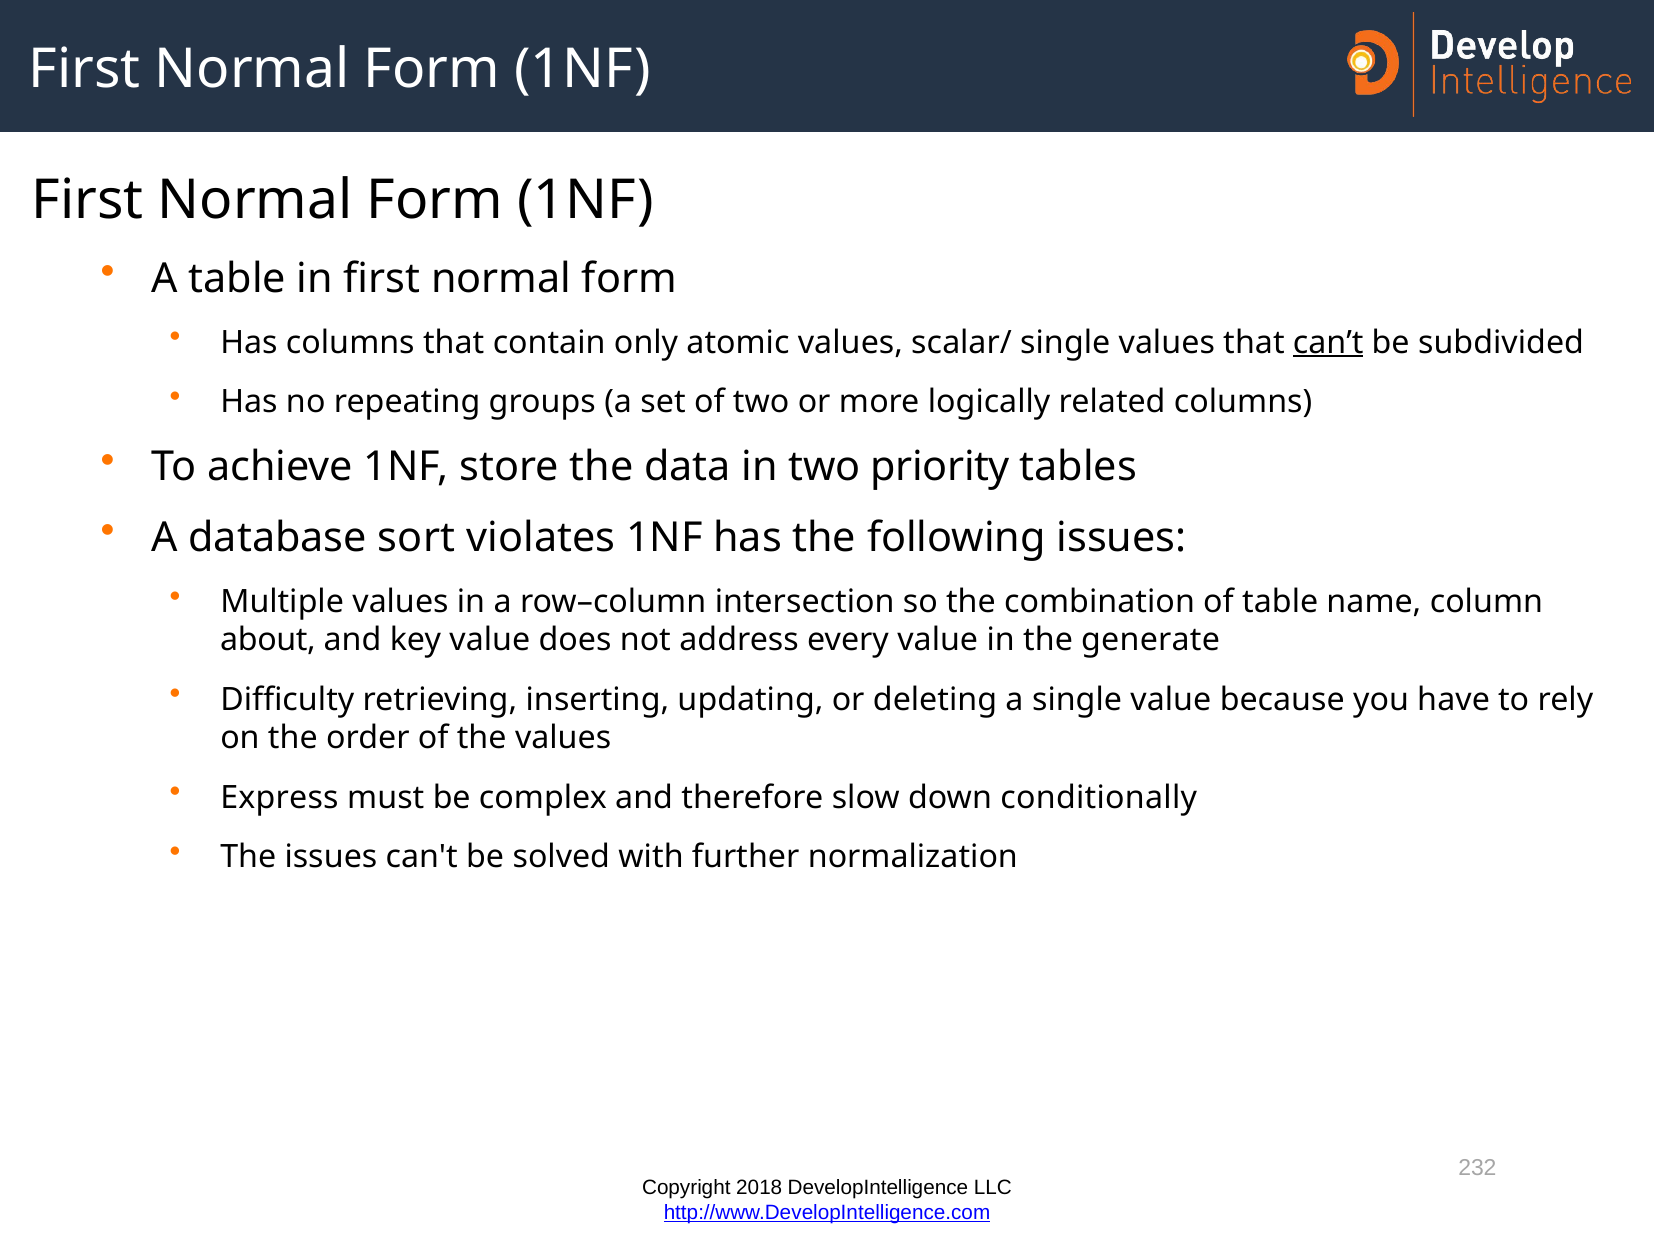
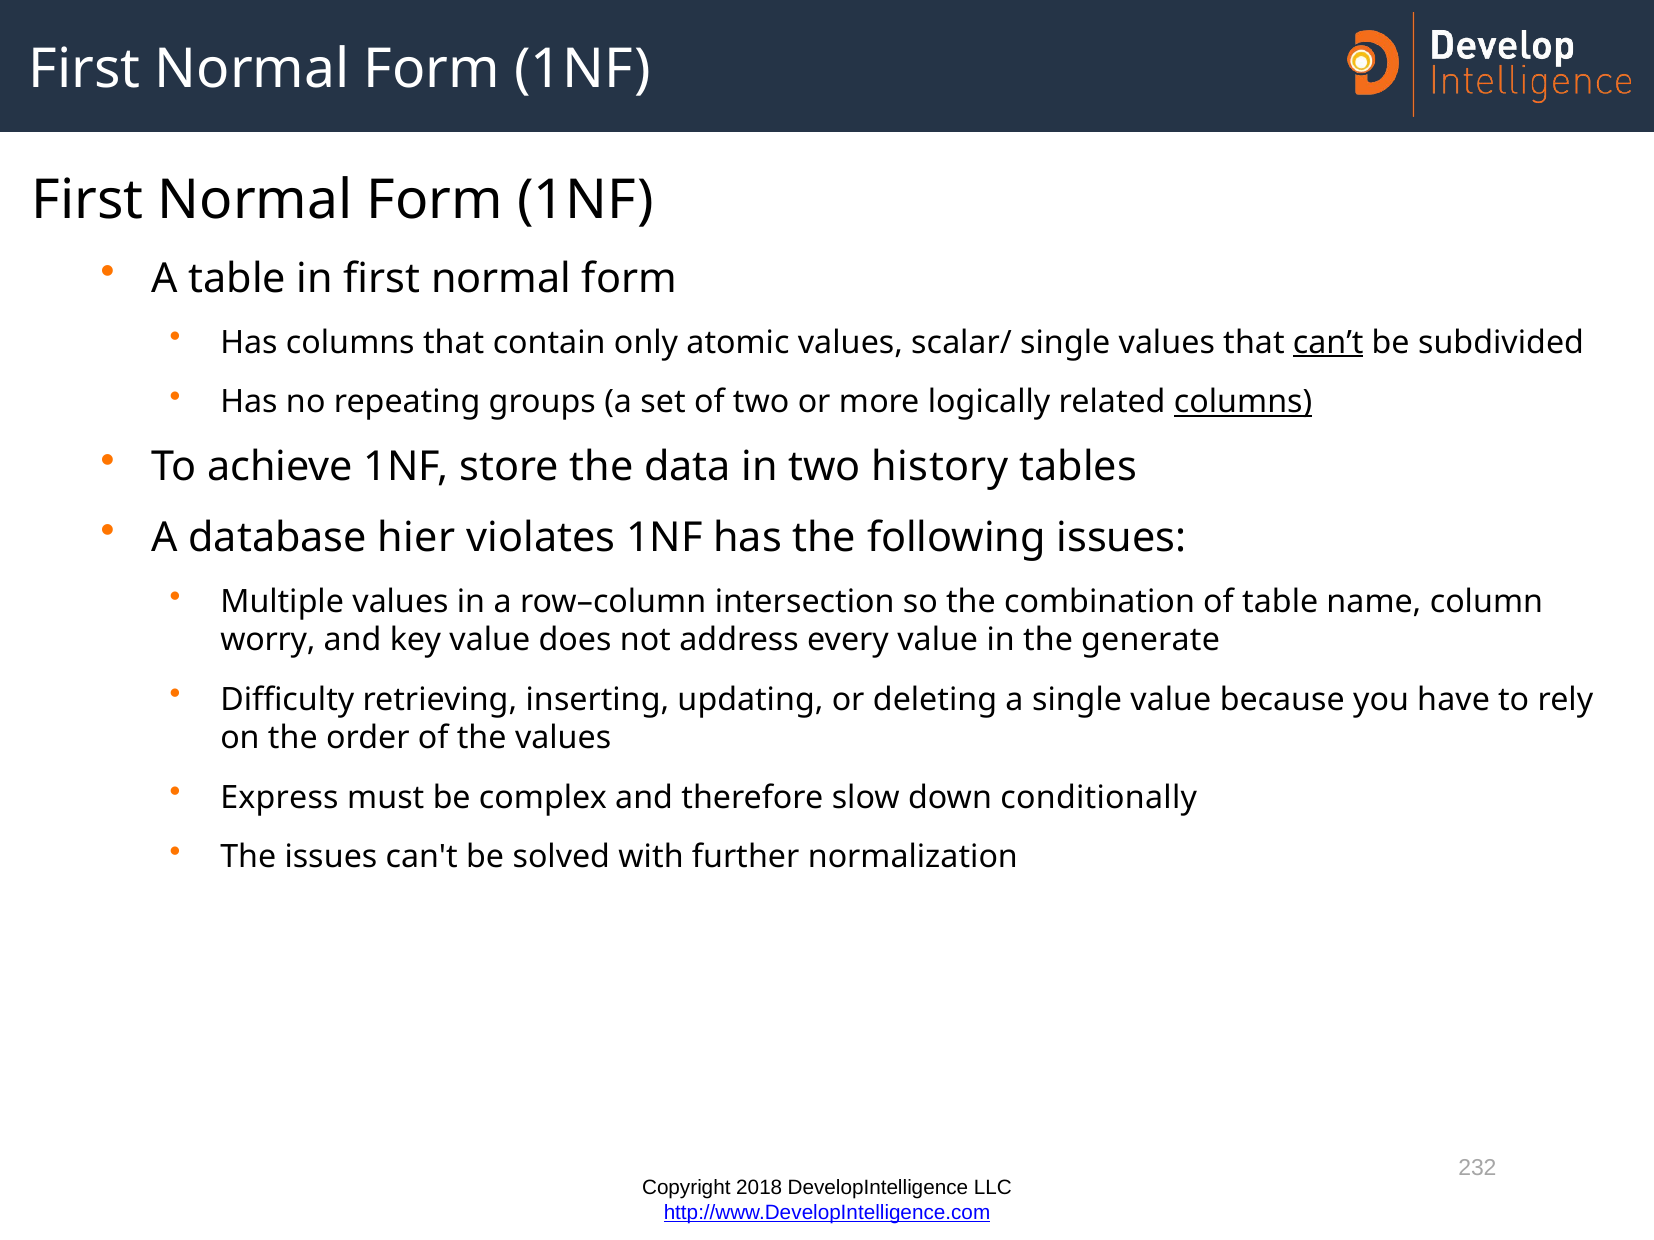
columns at (1243, 402) underline: none -> present
priority: priority -> history
sort: sort -> hier
about: about -> worry
